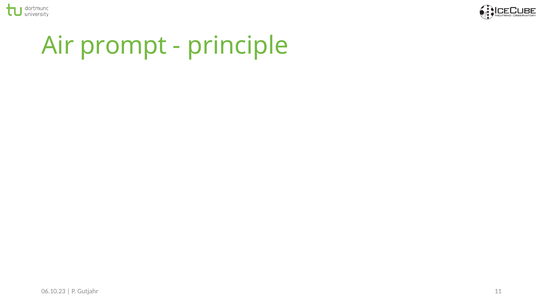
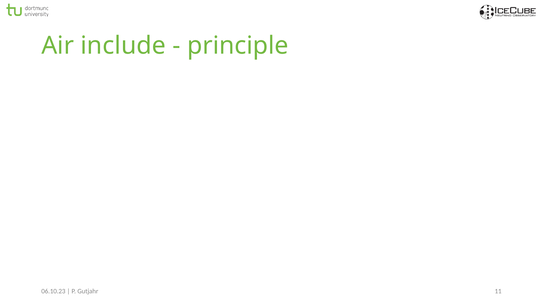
prompt: prompt -> include
